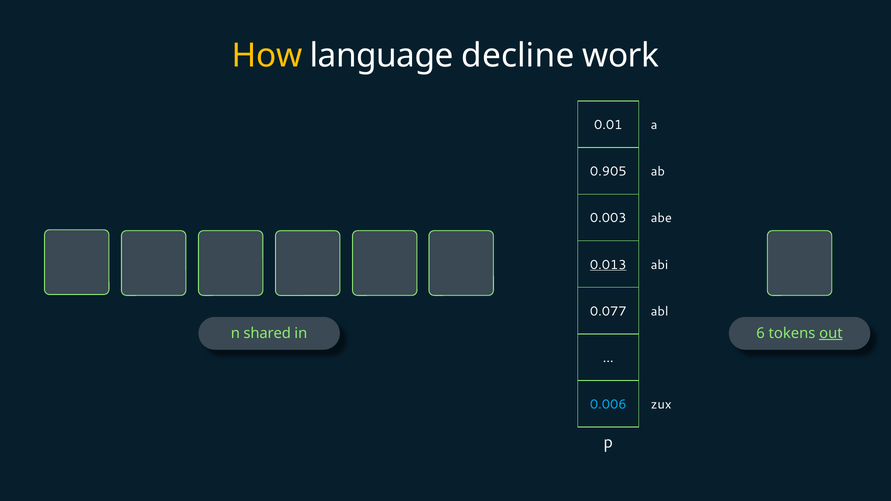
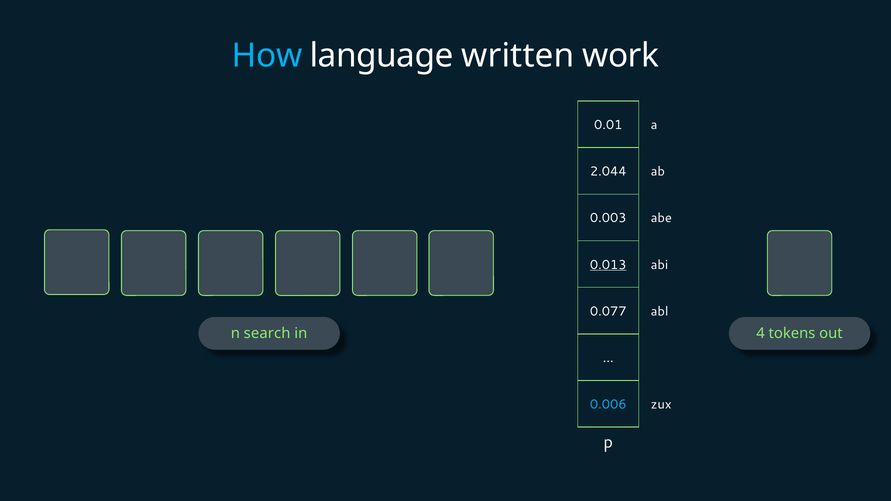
How colour: yellow -> light blue
decline: decline -> written
0.905: 0.905 -> 2.044
shared: shared -> search
6: 6 -> 4
out underline: present -> none
